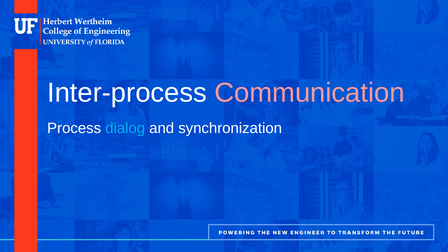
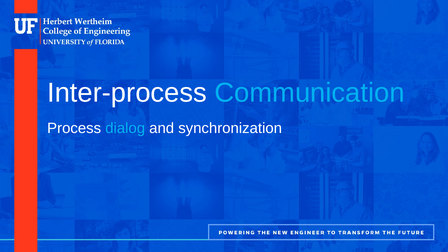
Communication colour: pink -> light blue
